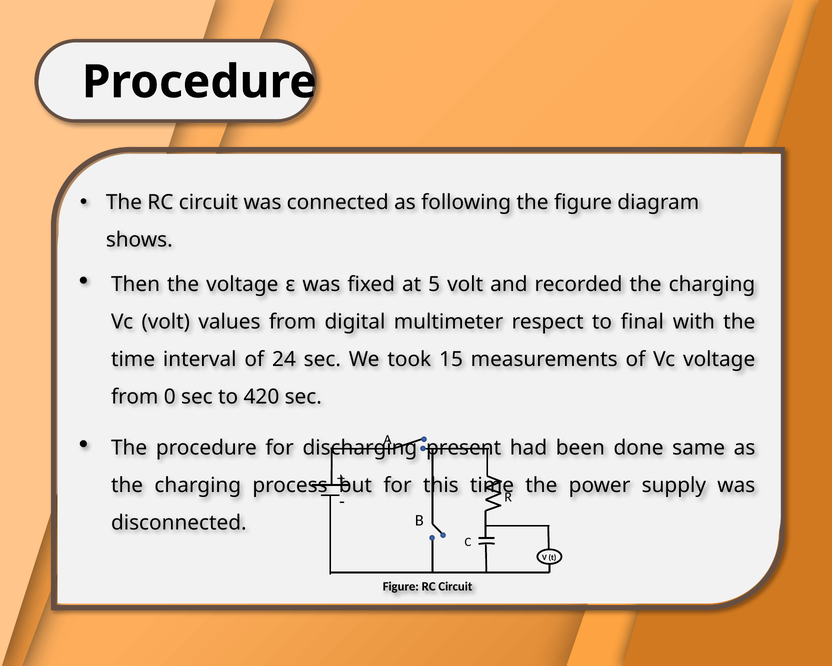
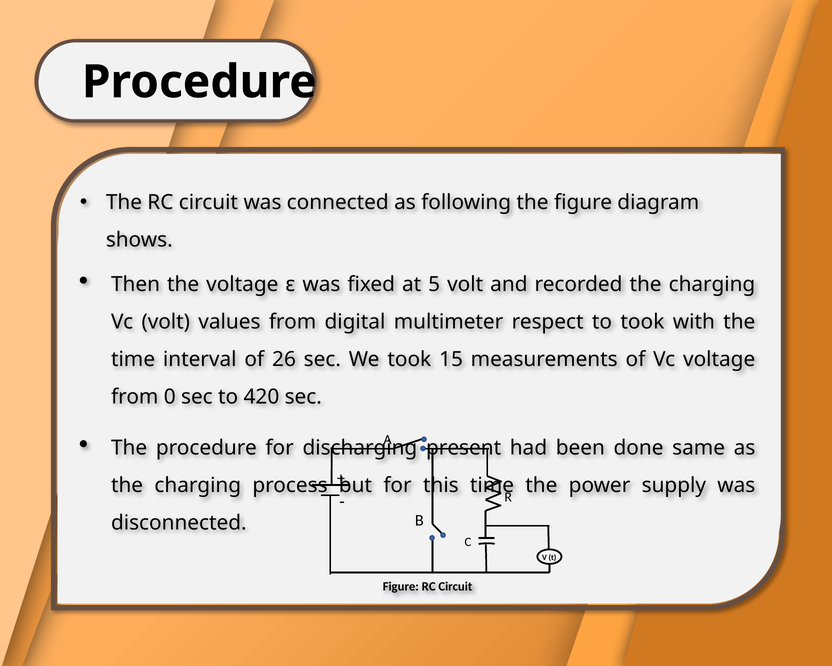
to final: final -> took
24: 24 -> 26
